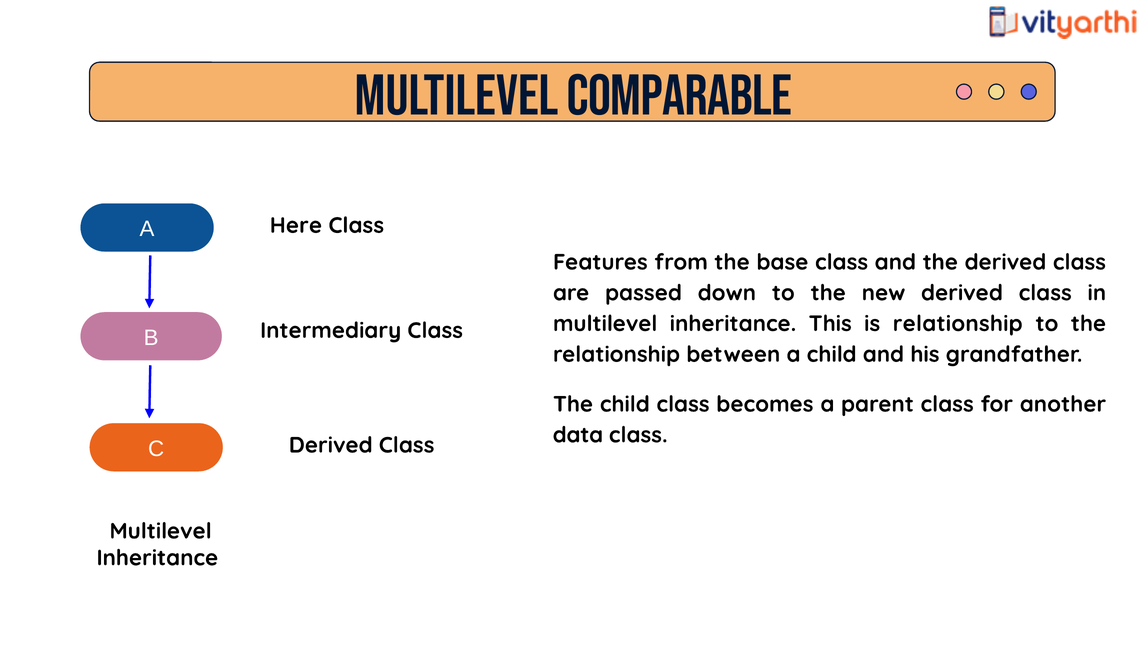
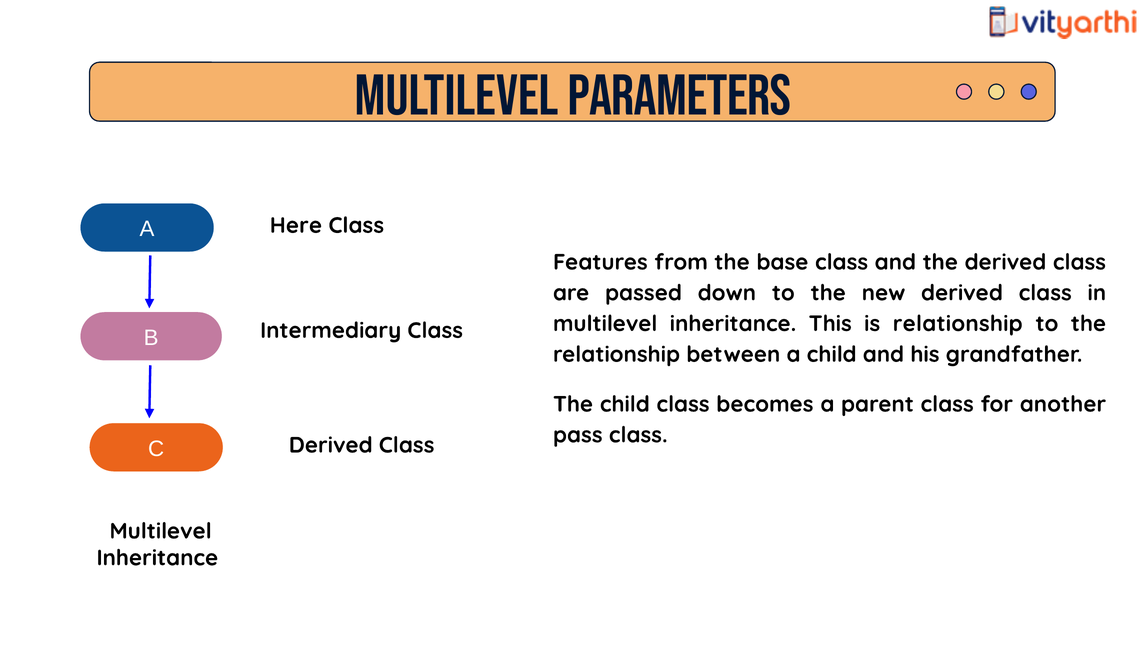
Comparable: Comparable -> Parameters
data: data -> pass
